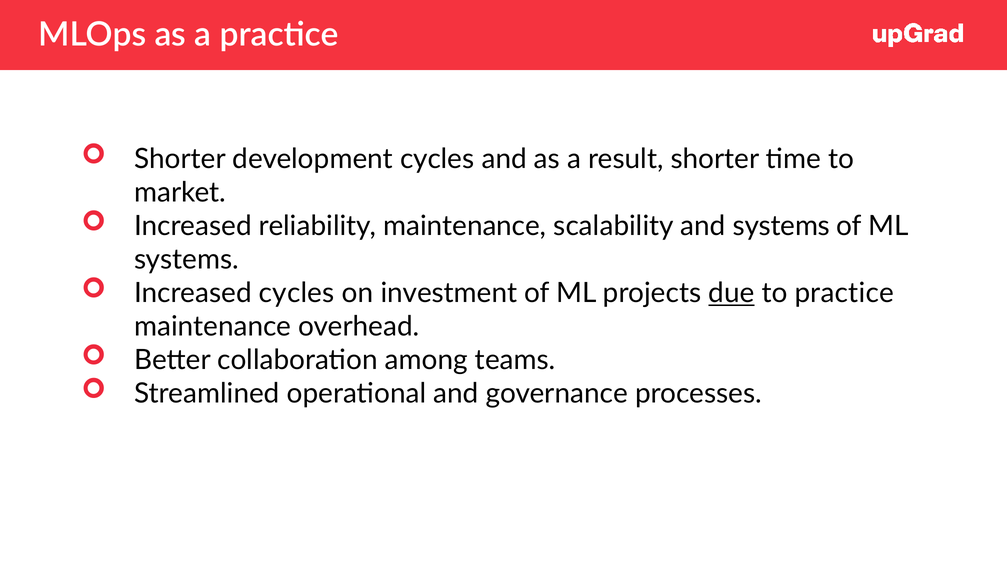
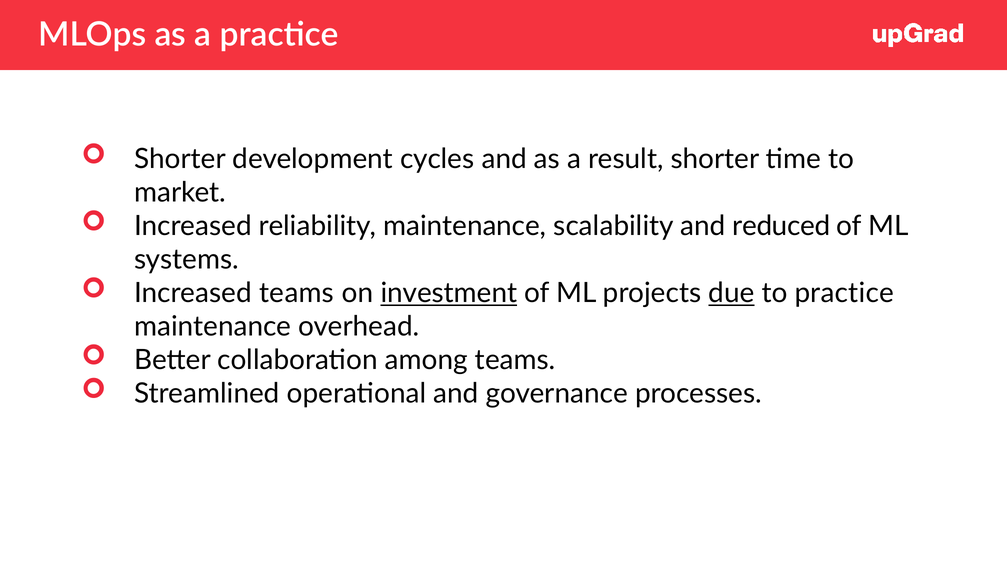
and systems: systems -> reduced
Increased cycles: cycles -> teams
investment underline: none -> present
